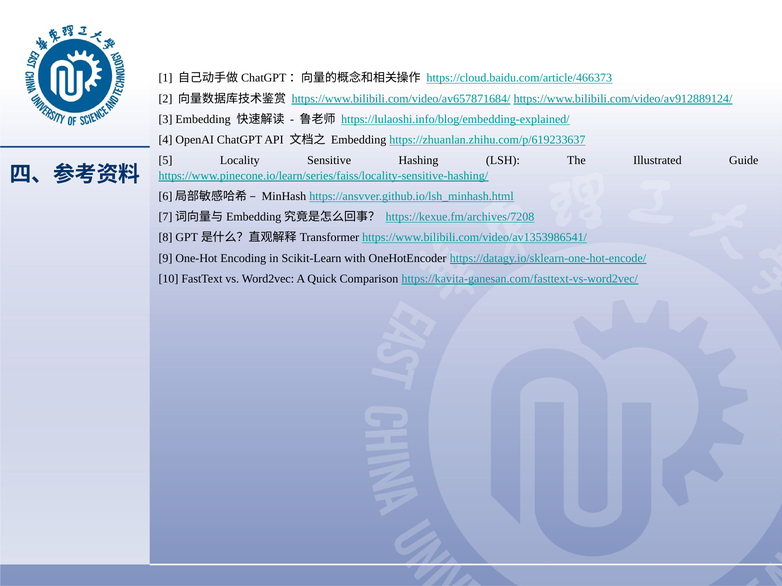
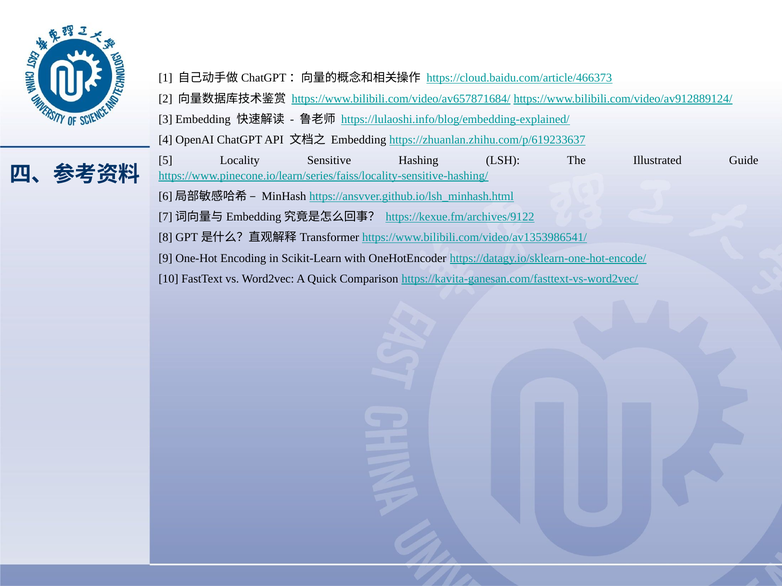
https://kexue.fm/archives/7208: https://kexue.fm/archives/7208 -> https://kexue.fm/archives/9122
